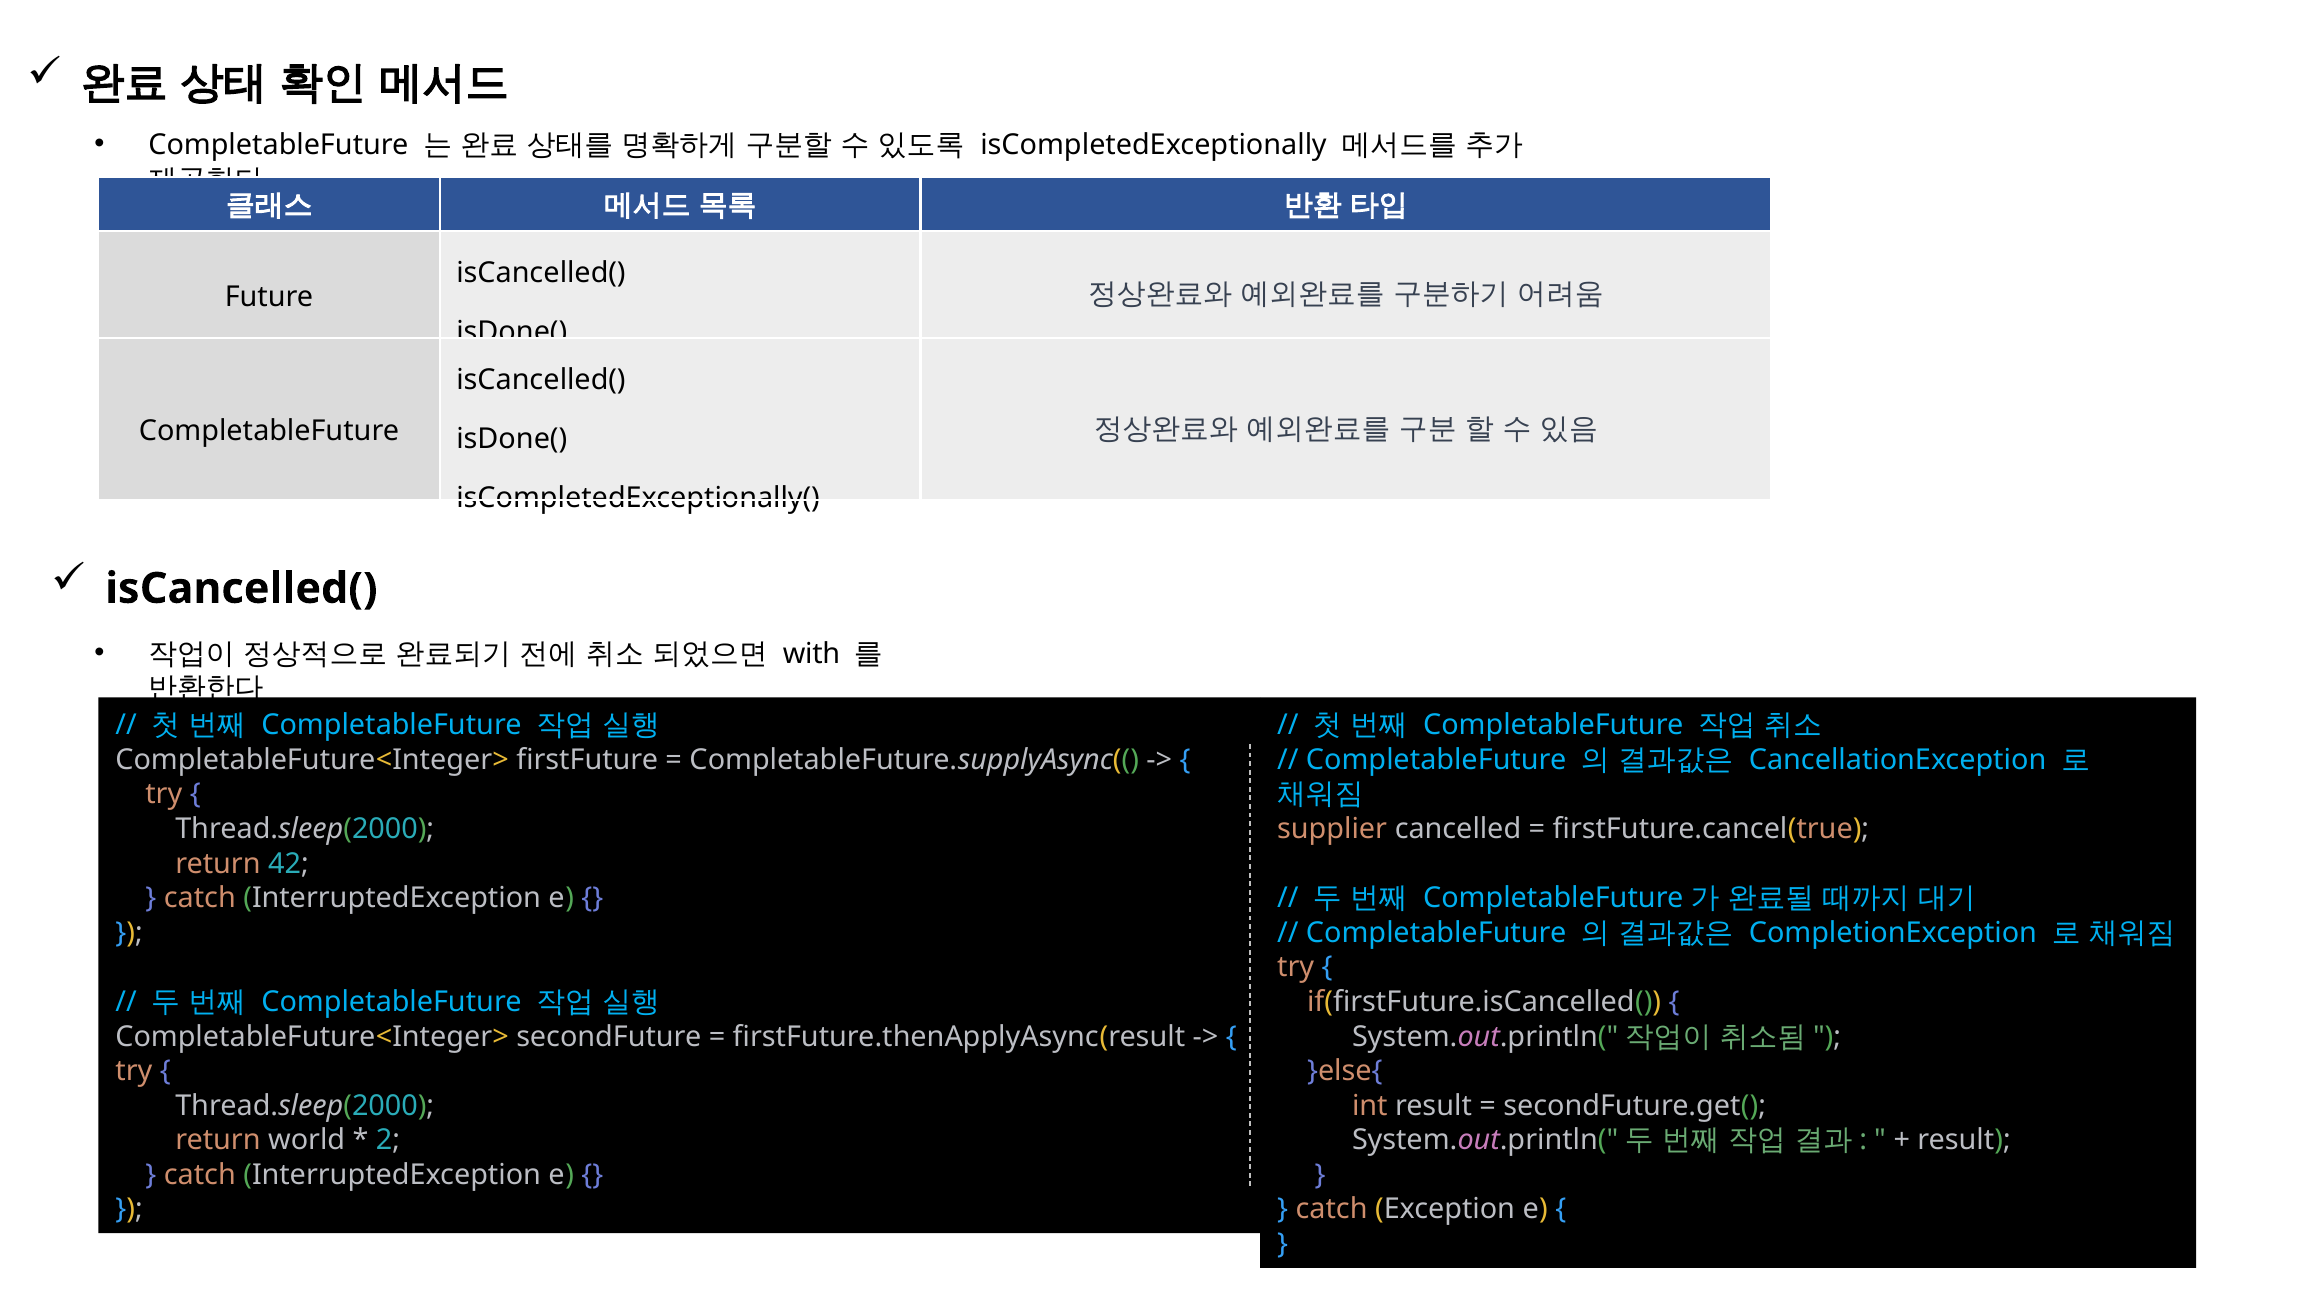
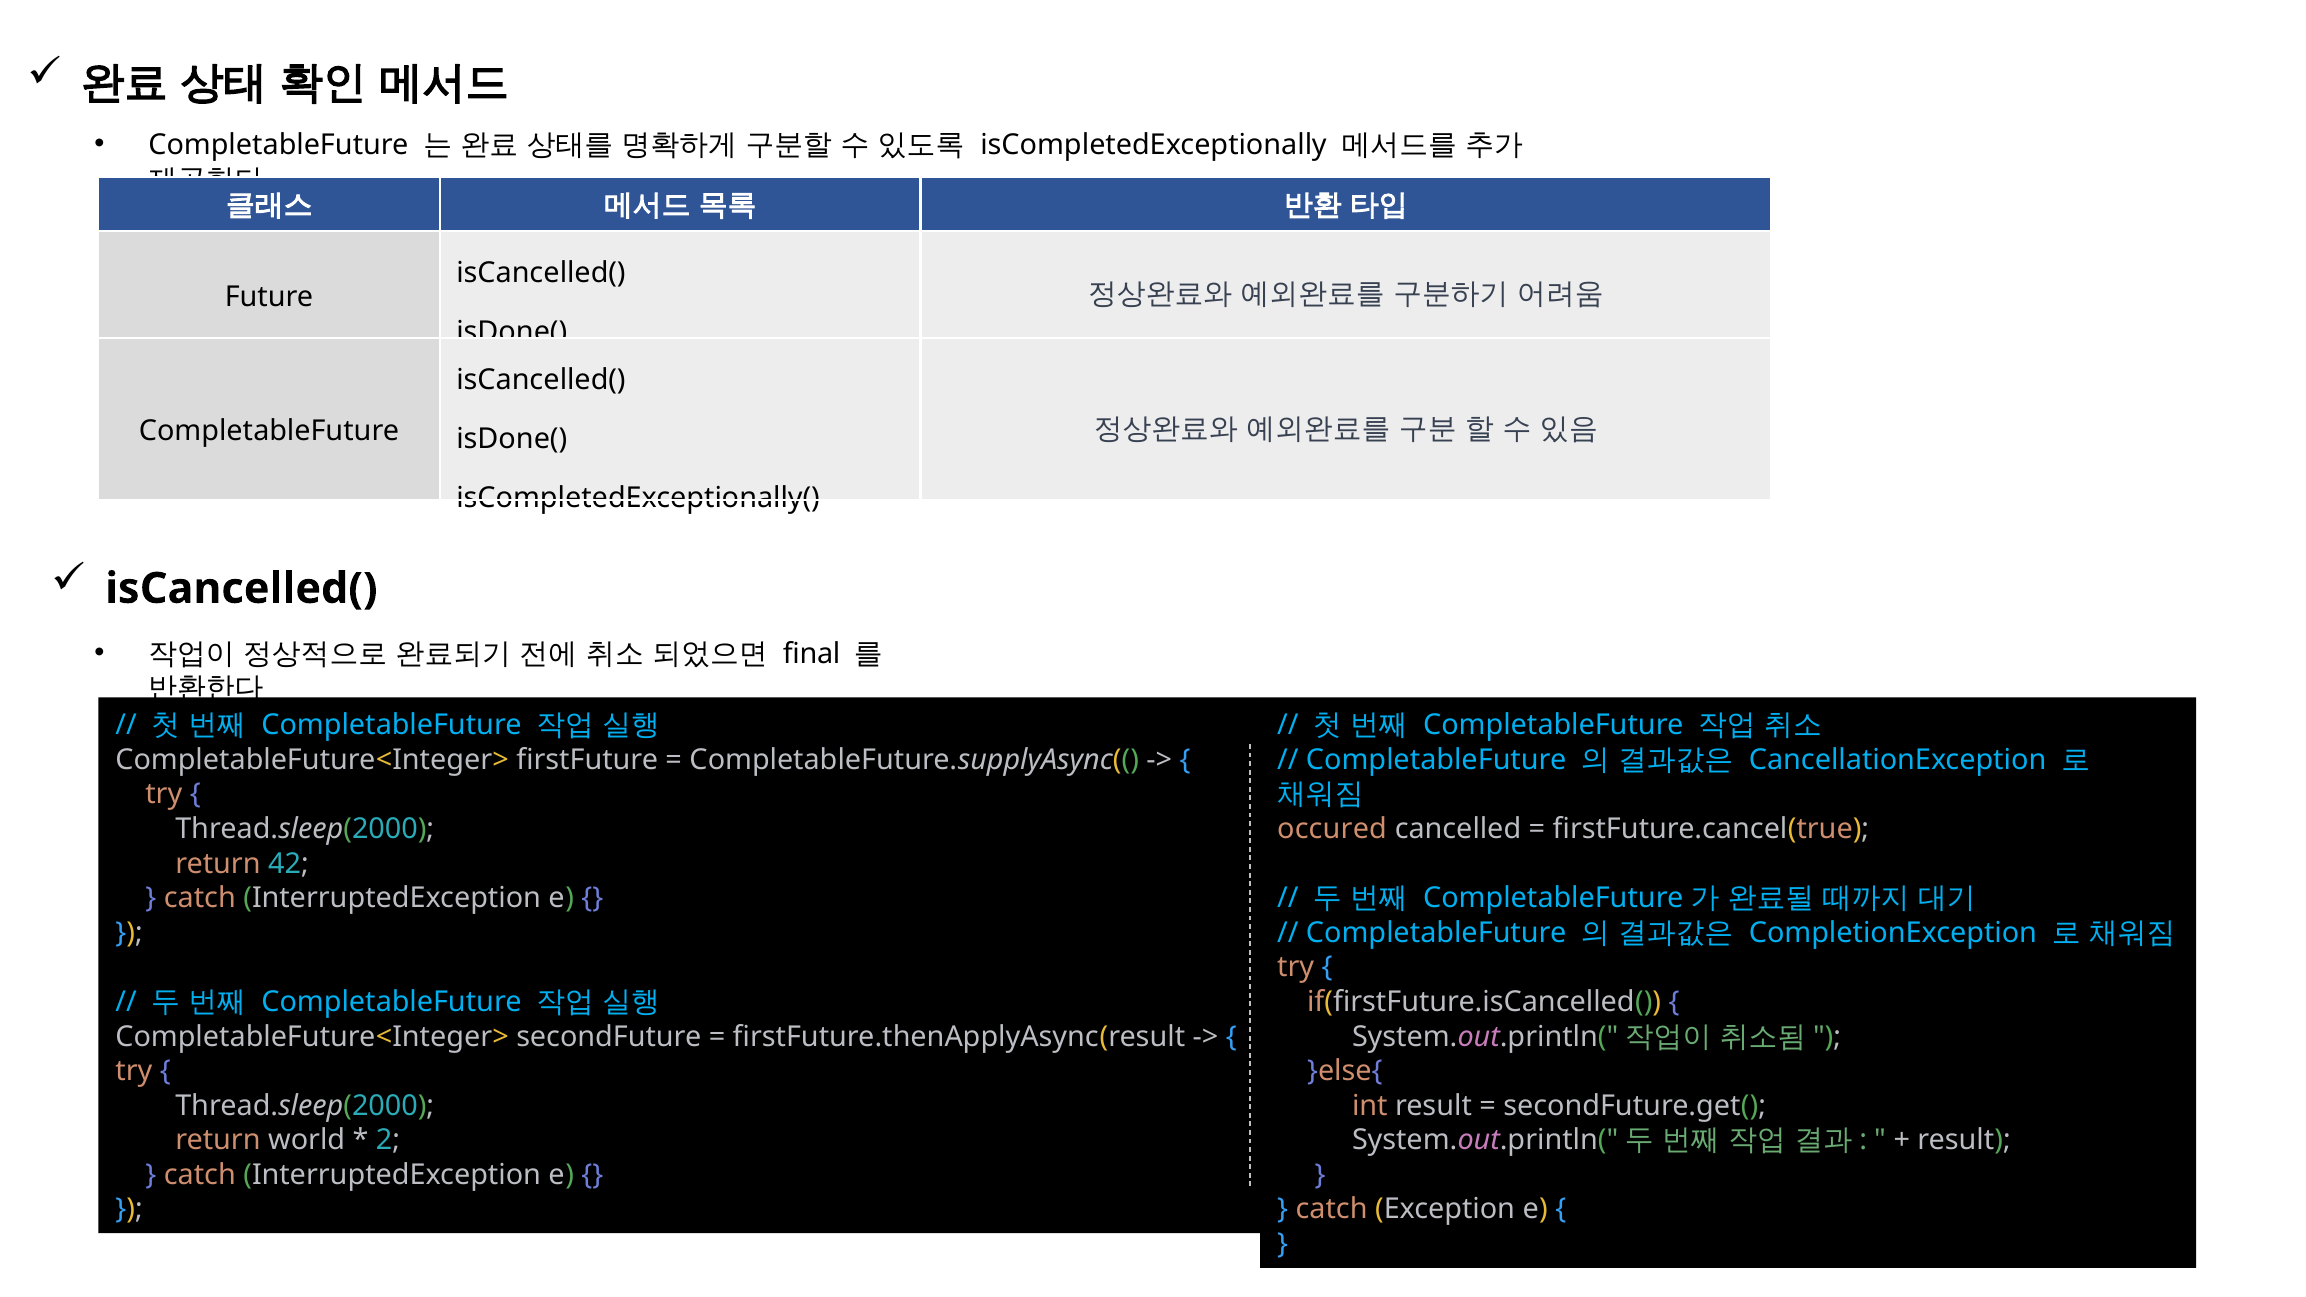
with: with -> final
supplier: supplier -> occured
